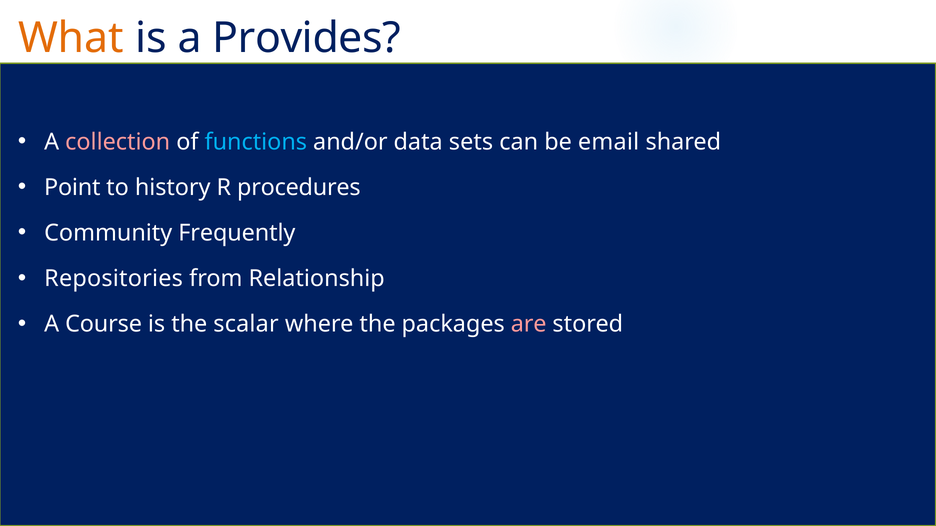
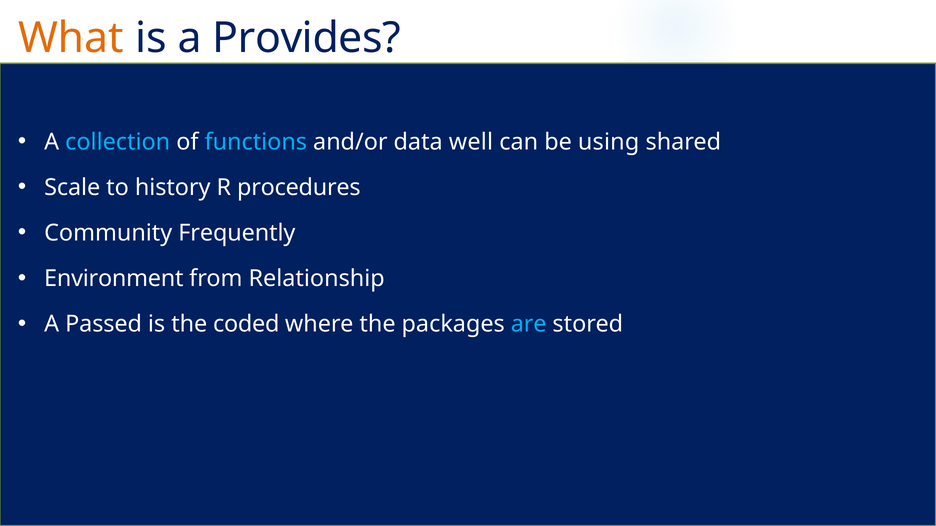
collection colour: pink -> light blue
sets: sets -> well
email: email -> using
Point: Point -> Scale
Repositories: Repositories -> Environment
Course: Course -> Passed
scalar: scalar -> coded
are colour: pink -> light blue
